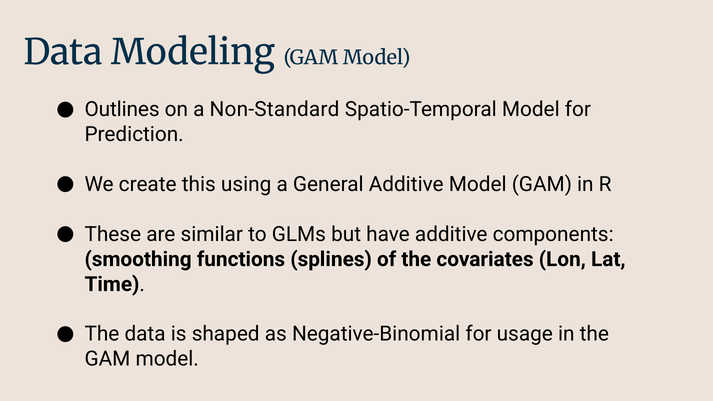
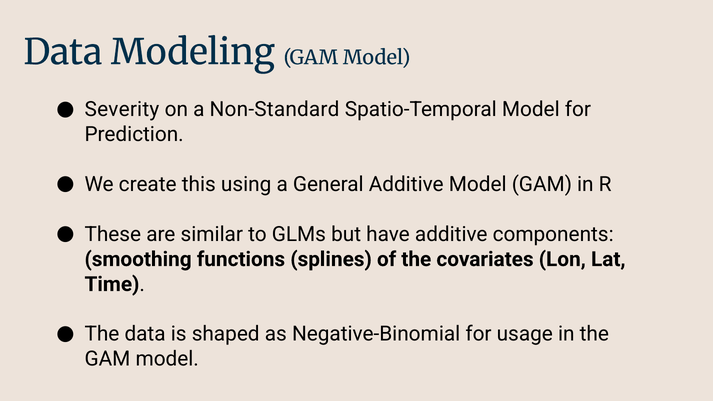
Outlines: Outlines -> Severity
